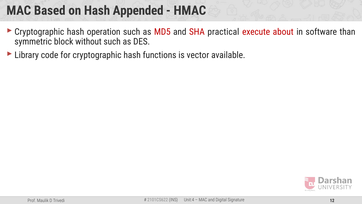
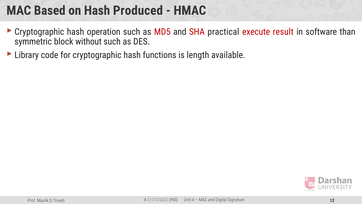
Appended: Appended -> Produced
about: about -> result
vector: vector -> length
